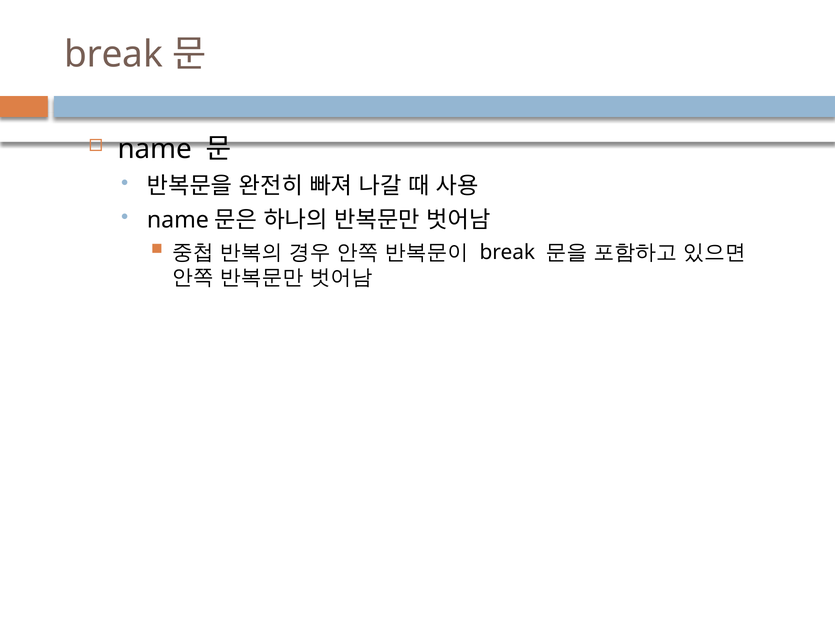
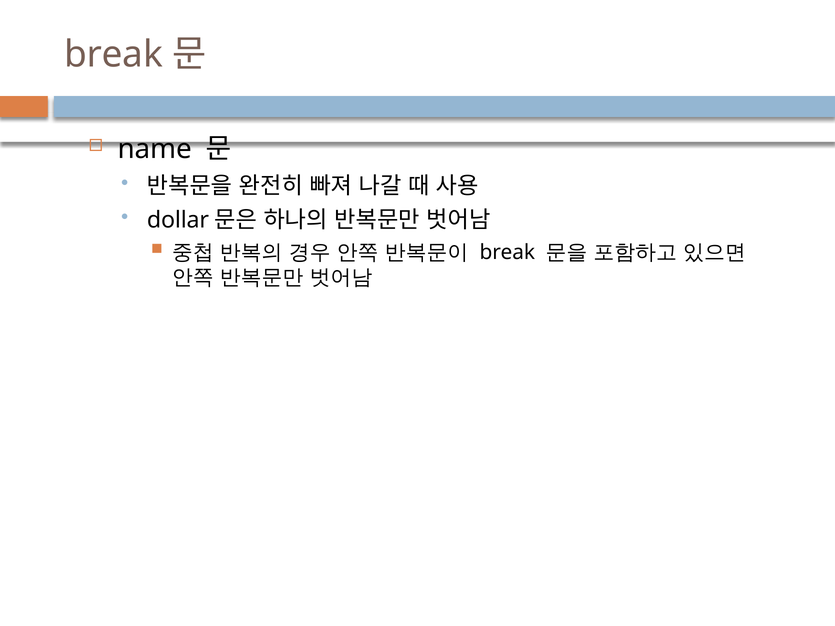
name at (178, 220): name -> dollar
